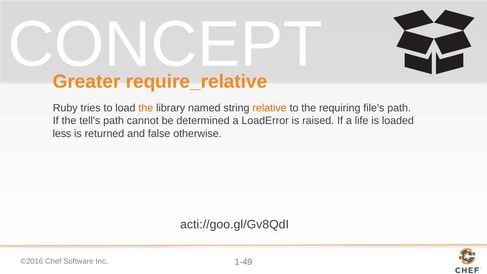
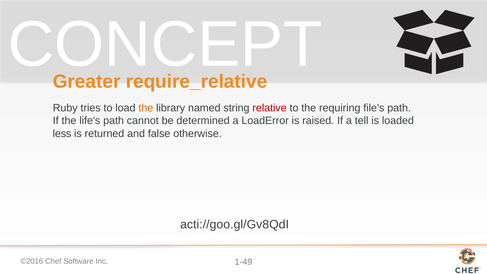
relative colour: orange -> red
tell's: tell's -> life's
life: life -> tell
